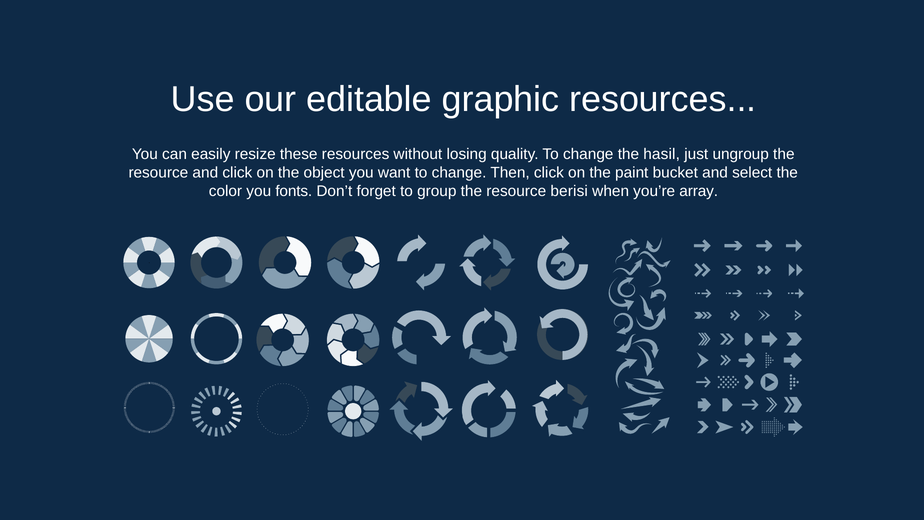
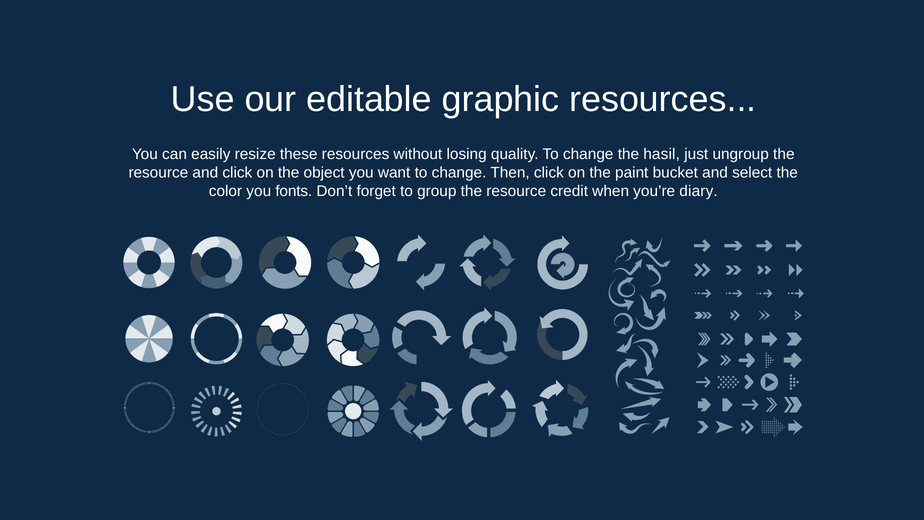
berisi: berisi -> credit
array: array -> diary
